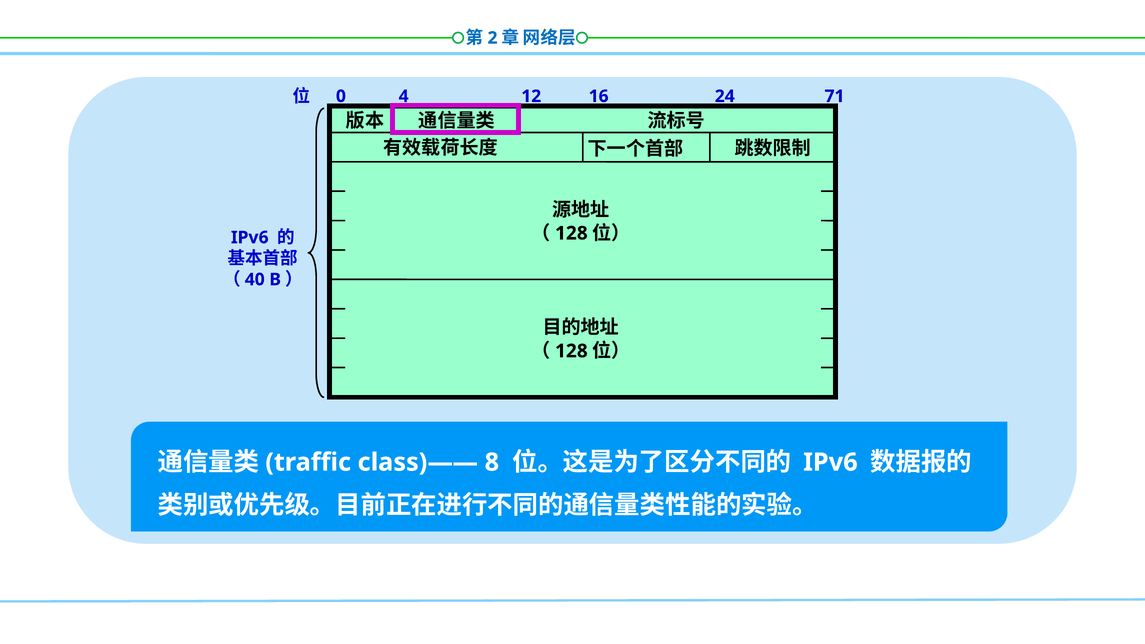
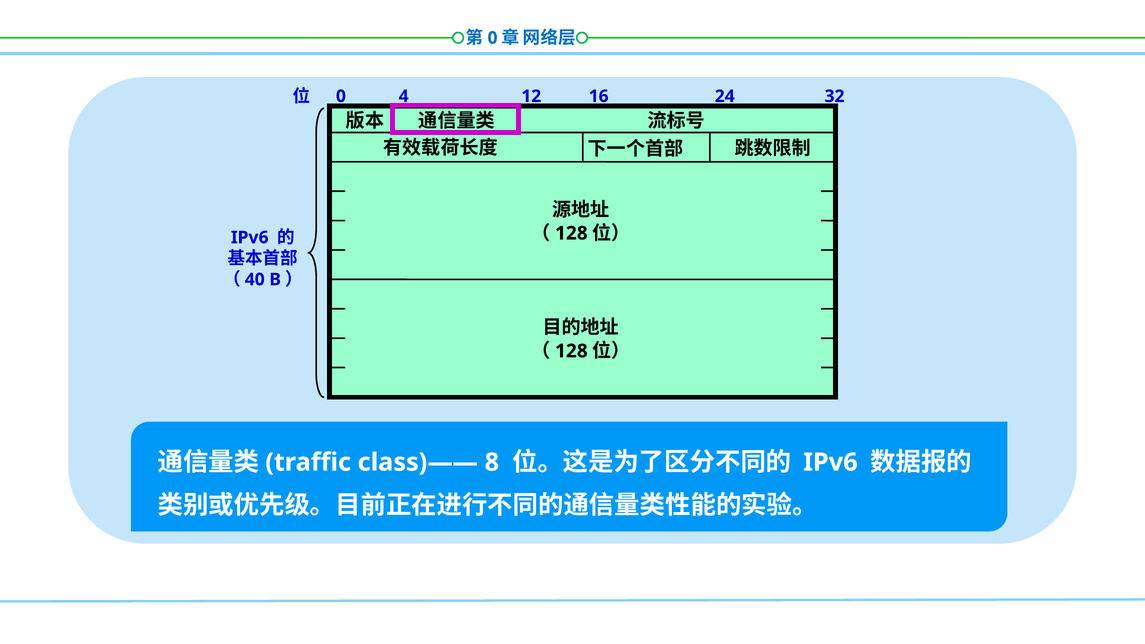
2 at (493, 38): 2 -> 0
71: 71 -> 32
